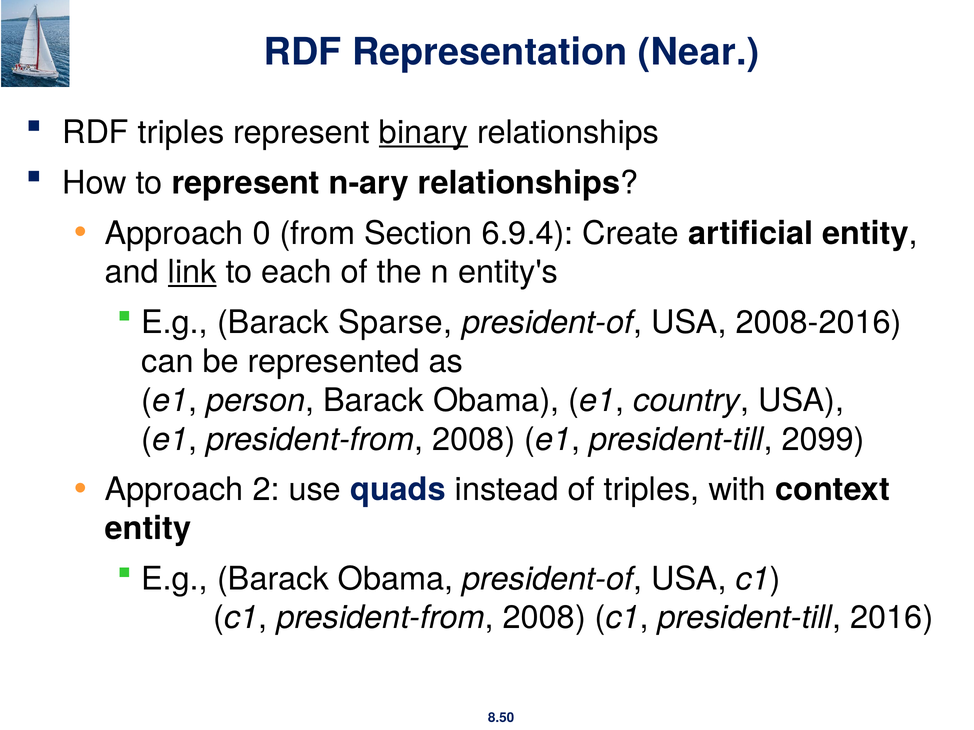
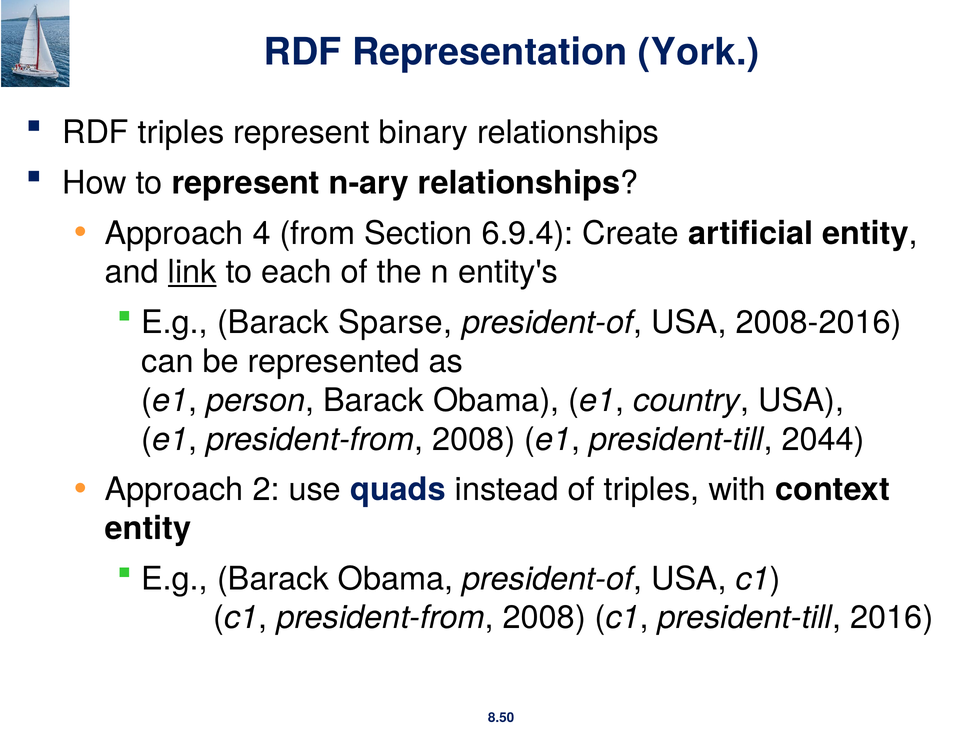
Near: Near -> York
binary underline: present -> none
0: 0 -> 4
2099: 2099 -> 2044
